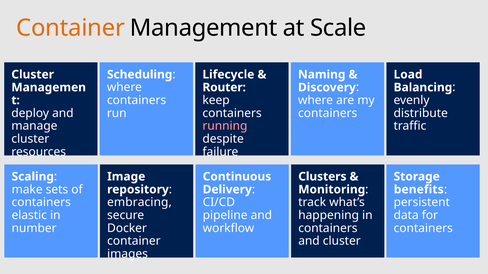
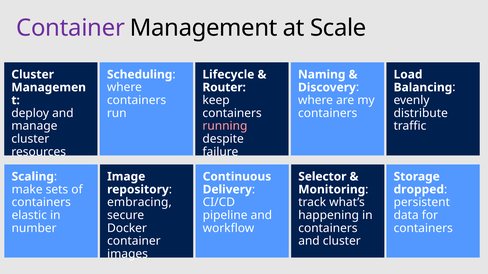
Container at (71, 28) colour: orange -> purple
Clusters: Clusters -> Selector
benefits: benefits -> dropped
